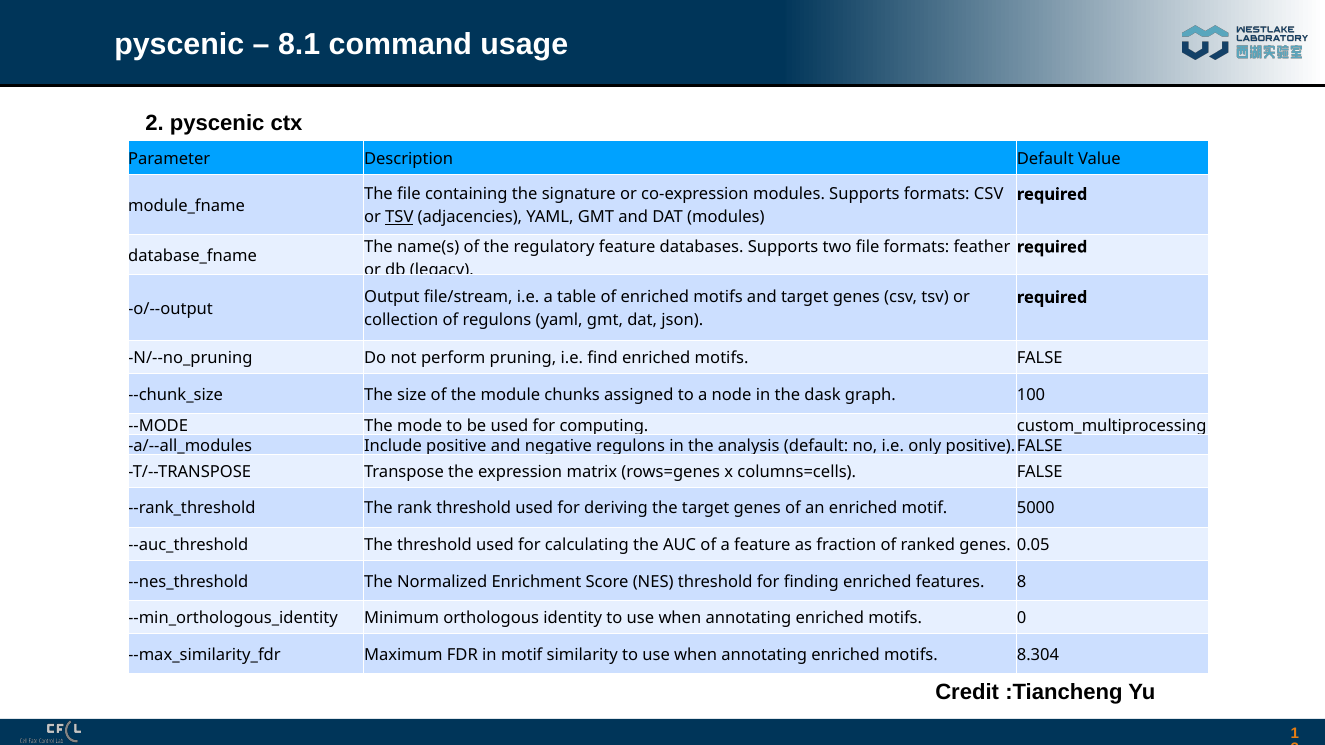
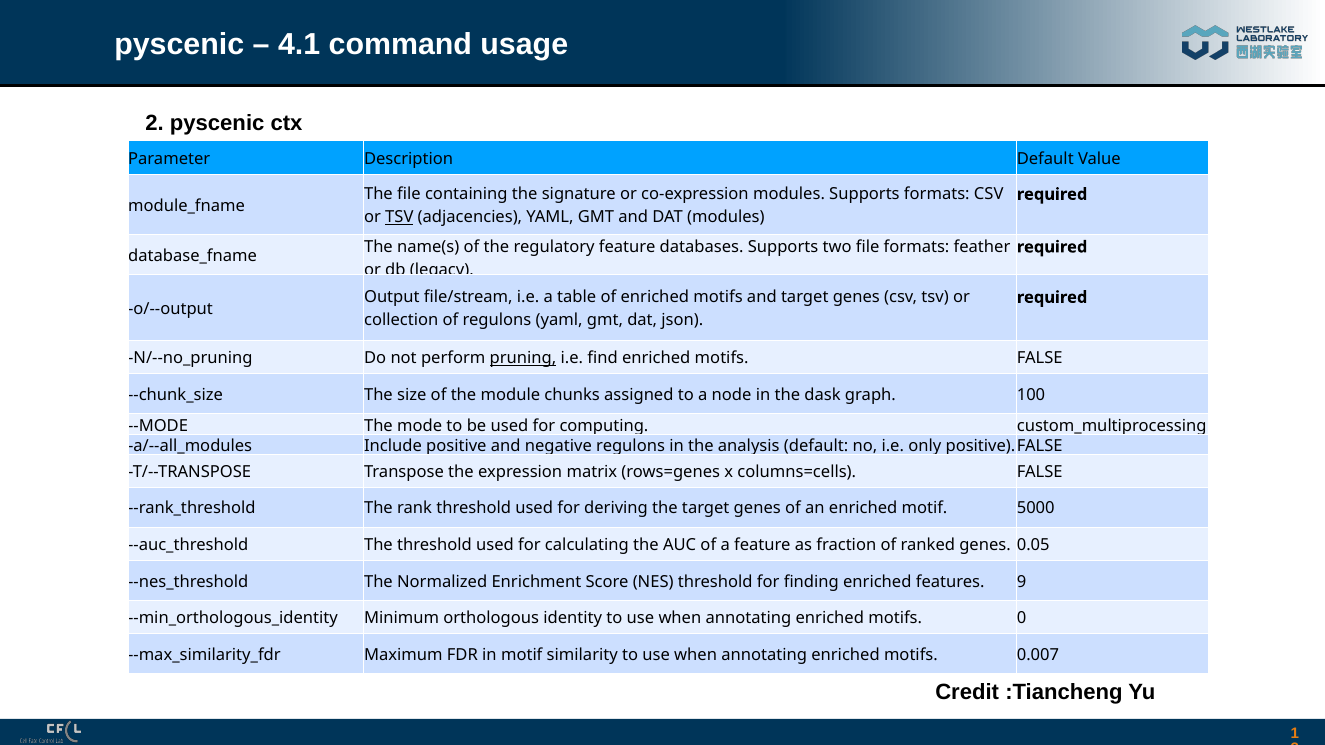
8.1: 8.1 -> 4.1
pruning underline: none -> present
features 8: 8 -> 9
8.304: 8.304 -> 0.007
